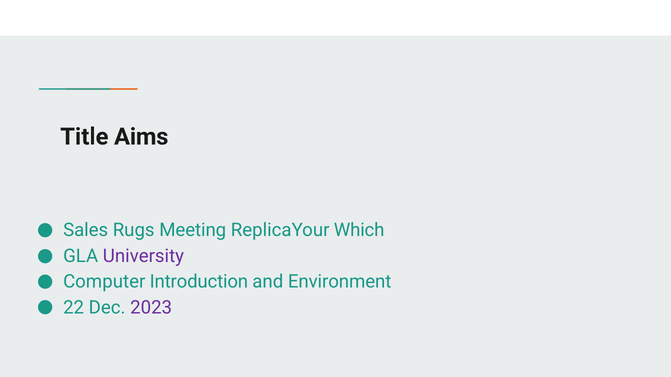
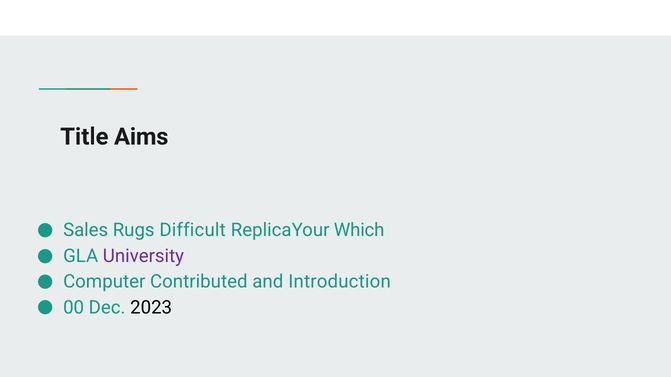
Meeting: Meeting -> Difficult
Introduction: Introduction -> Contributed
Environment: Environment -> Introduction
22: 22 -> 00
2023 colour: purple -> black
